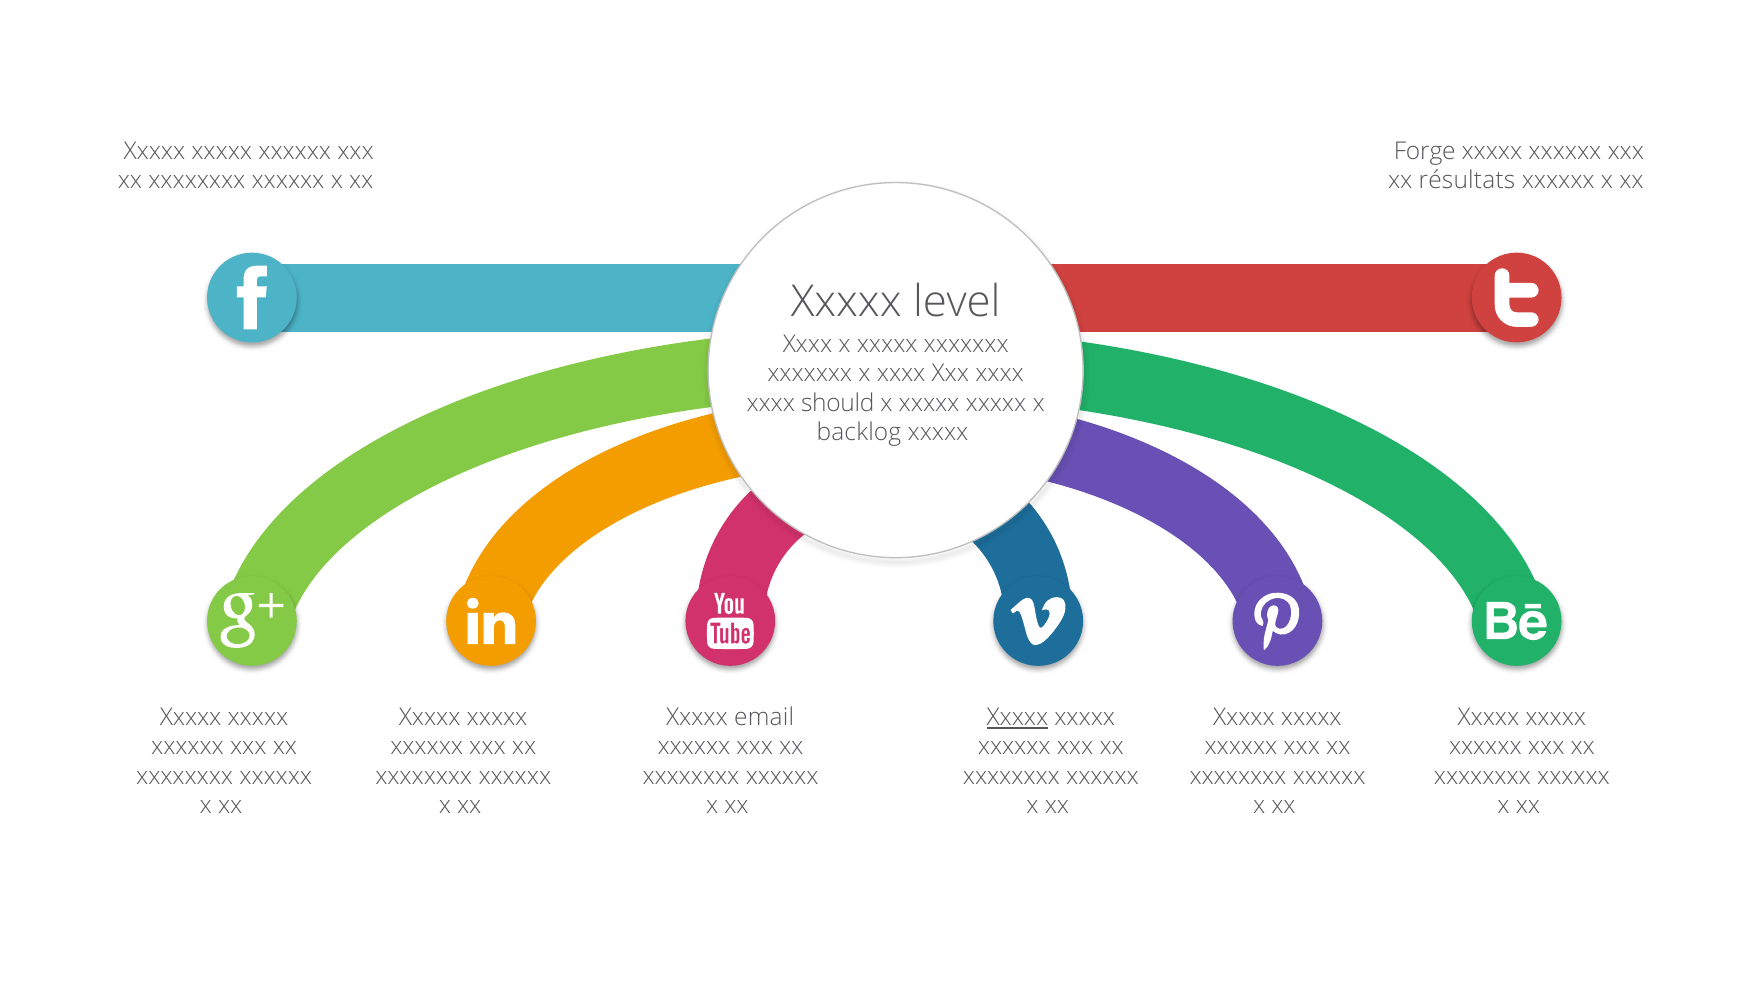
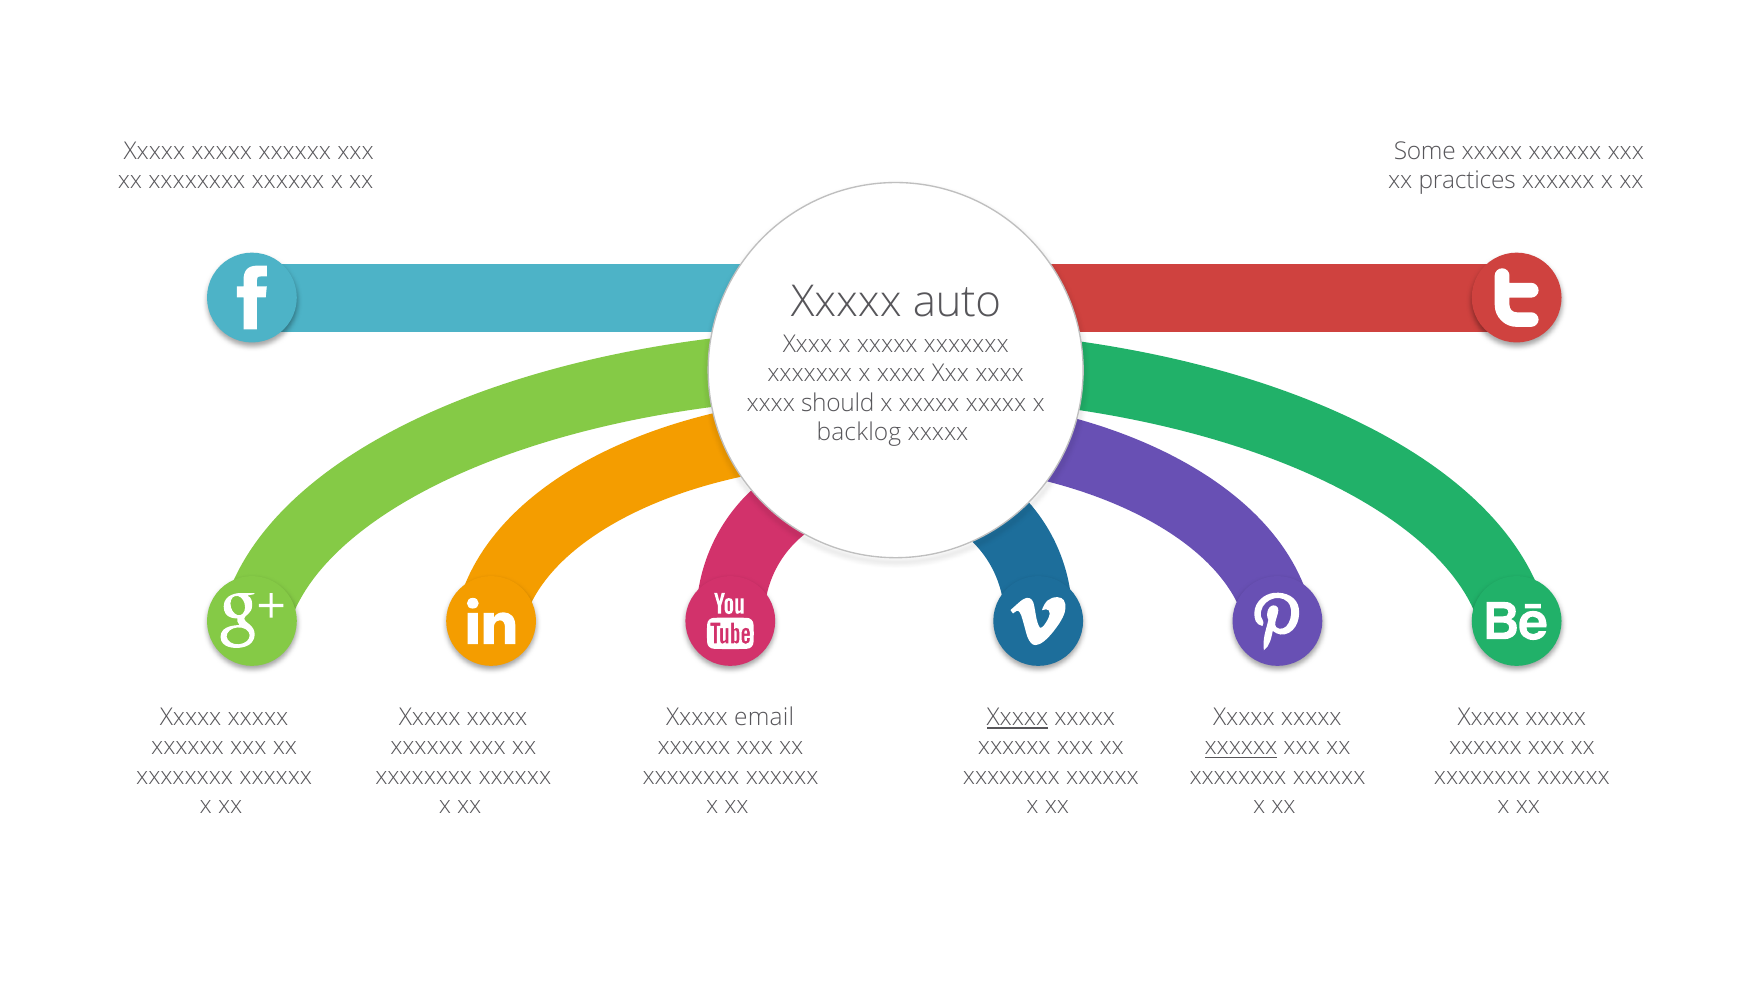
Forge: Forge -> Some
résultats: résultats -> practices
level: level -> auto
xxxxxx at (1241, 747) underline: none -> present
